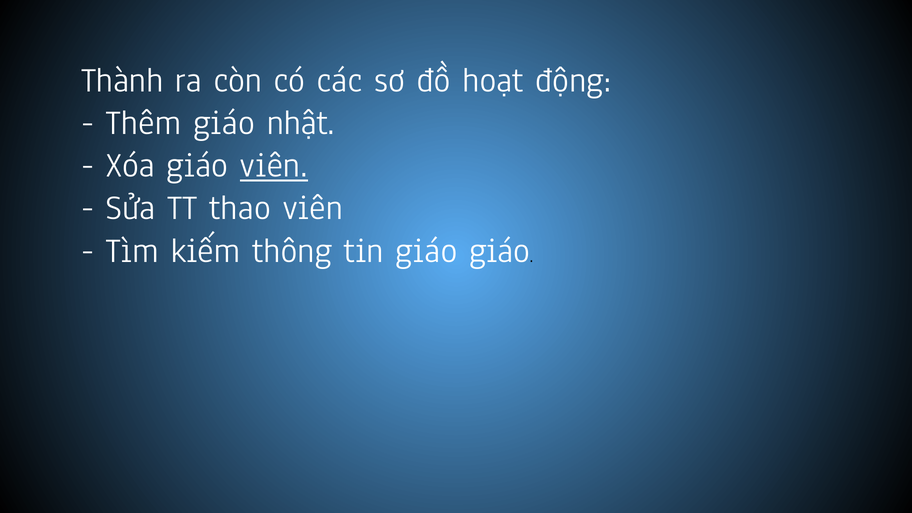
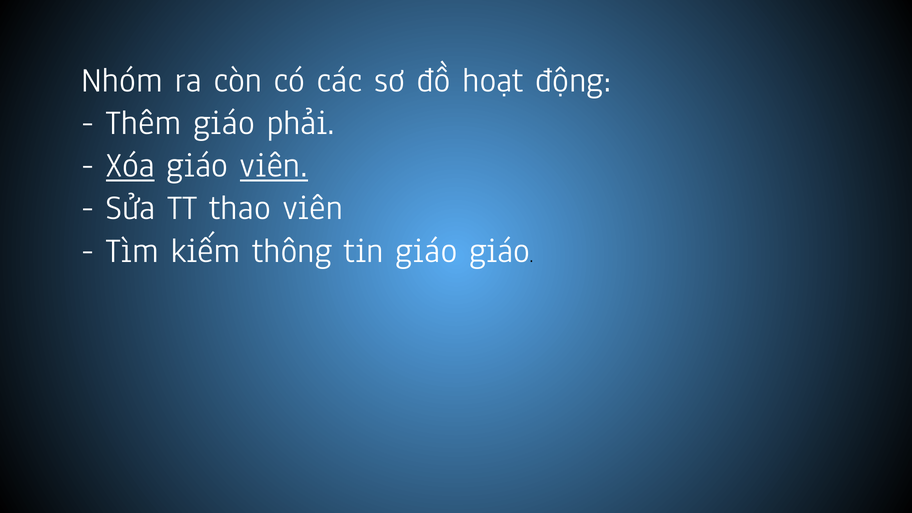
Thành: Thành -> Nhóm
nhật: nhật -> phải
Xóa underline: none -> present
